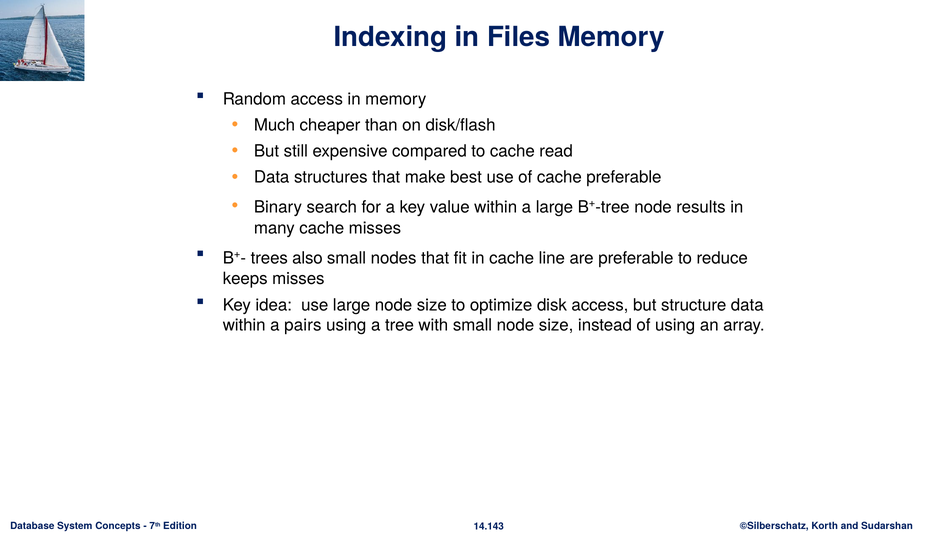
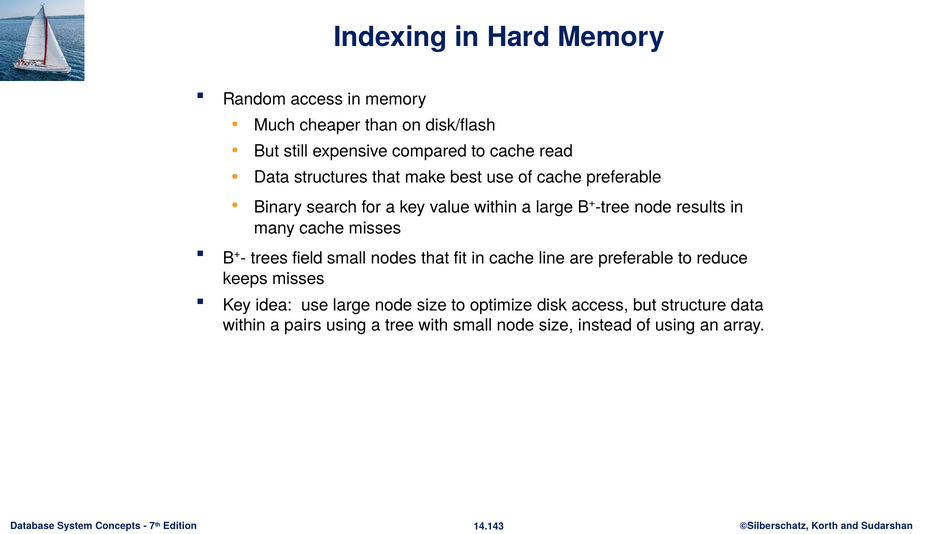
Files: Files -> Hard
also: also -> field
